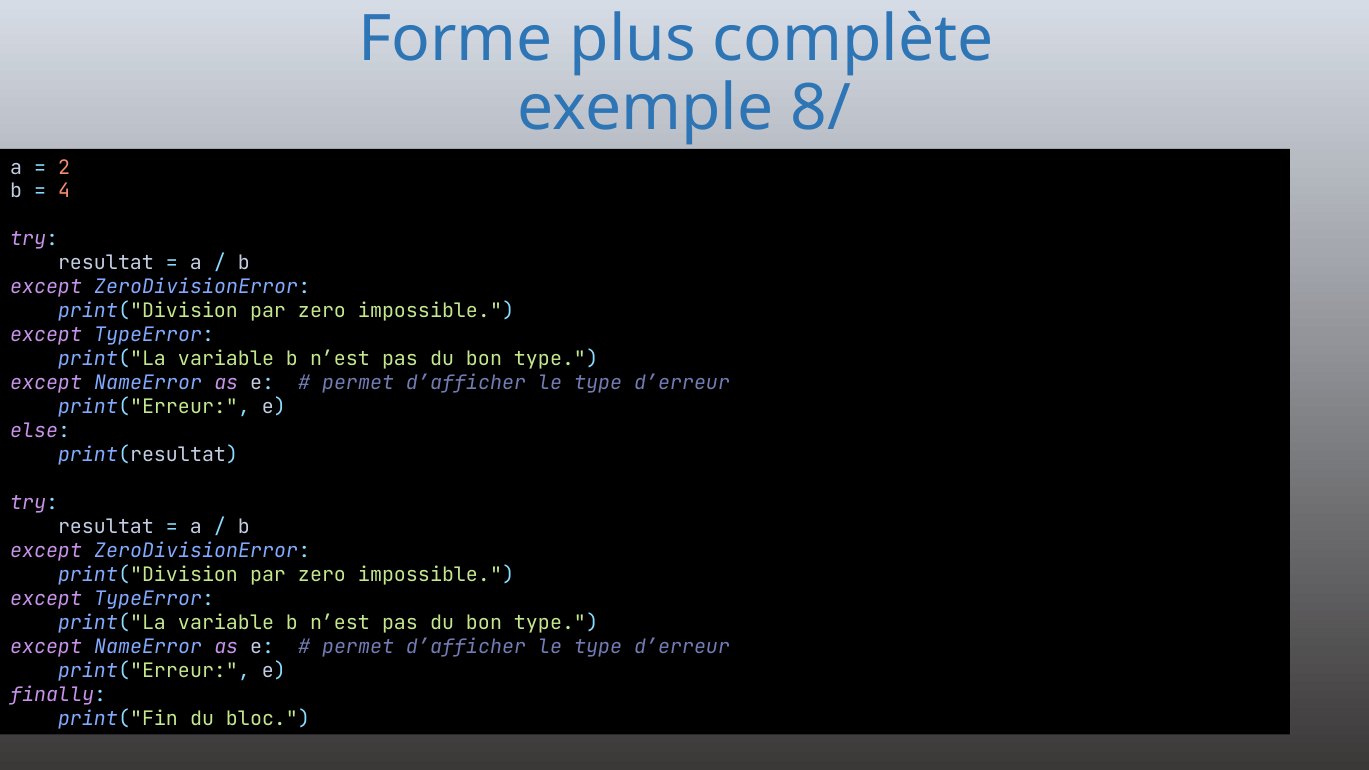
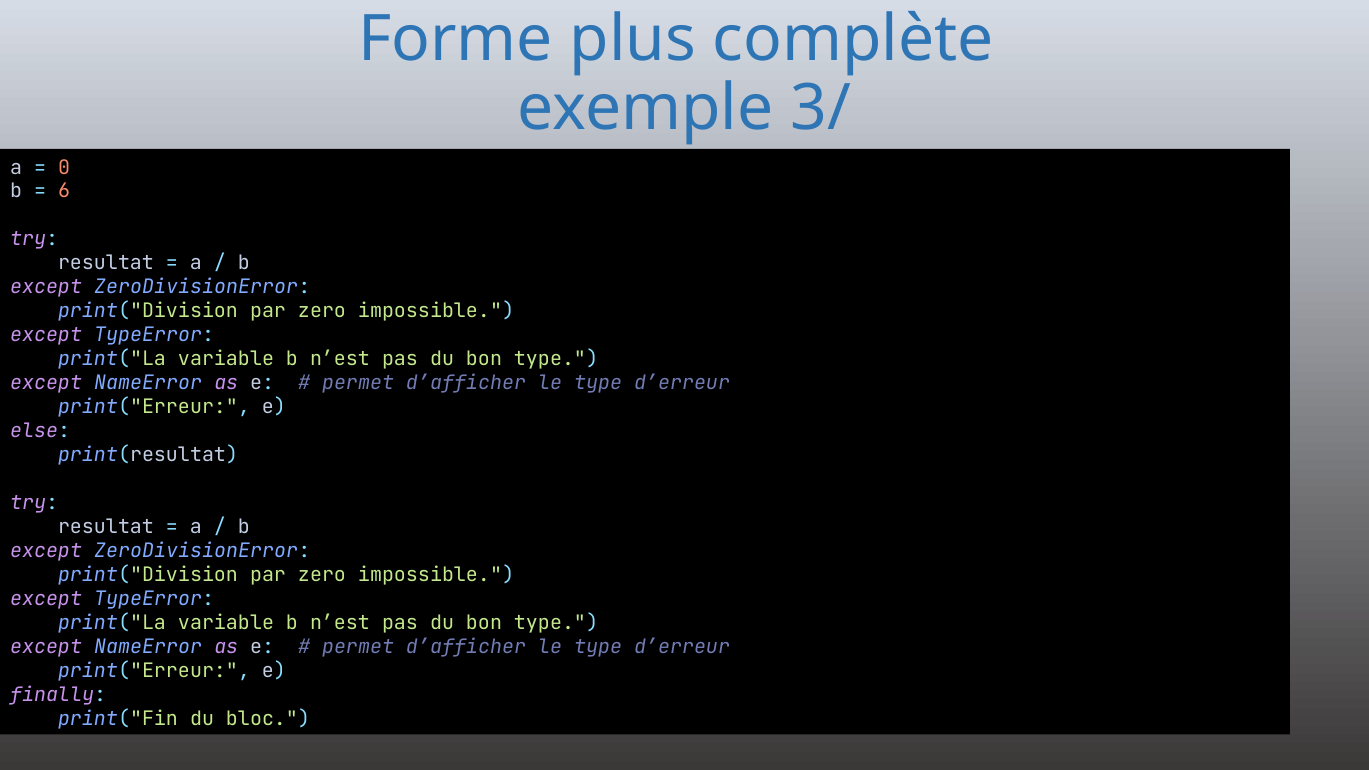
8/: 8/ -> 3/
2: 2 -> 0
4: 4 -> 6
